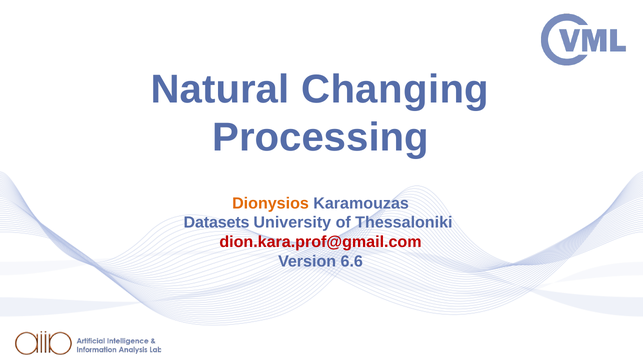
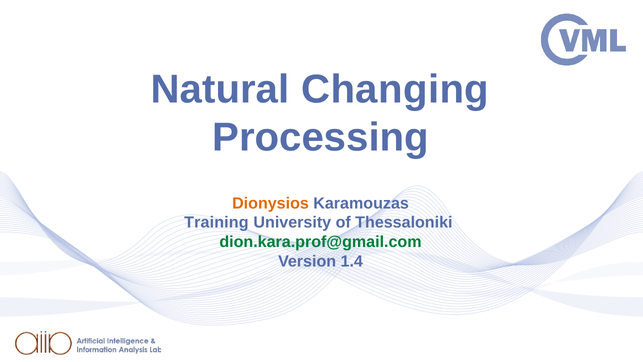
Datasets: Datasets -> Training
dion.kara.prof@gmail.com colour: red -> green
6.6: 6.6 -> 1.4
